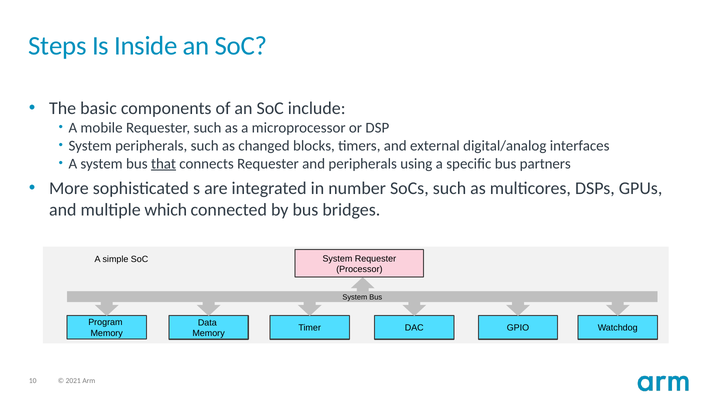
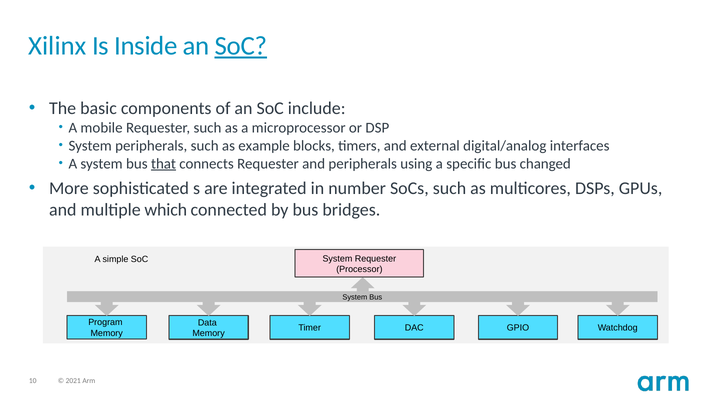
Steps: Steps -> Xilinx
SoC at (241, 46) underline: none -> present
changed: changed -> example
partners: partners -> changed
